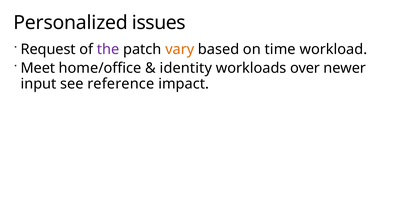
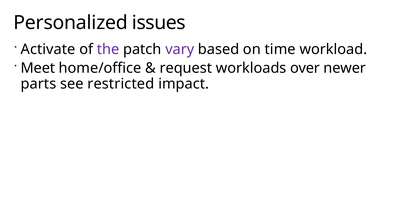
Request: Request -> Activate
vary colour: orange -> purple
identity: identity -> request
input: input -> parts
reference: reference -> restricted
